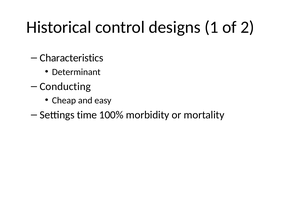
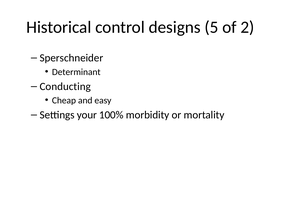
1: 1 -> 5
Characteristics: Characteristics -> Sperschneider
time: time -> your
